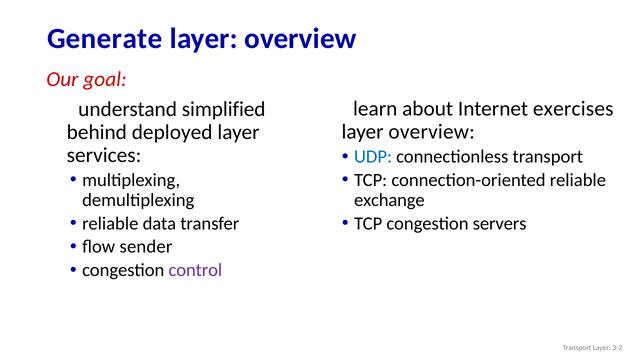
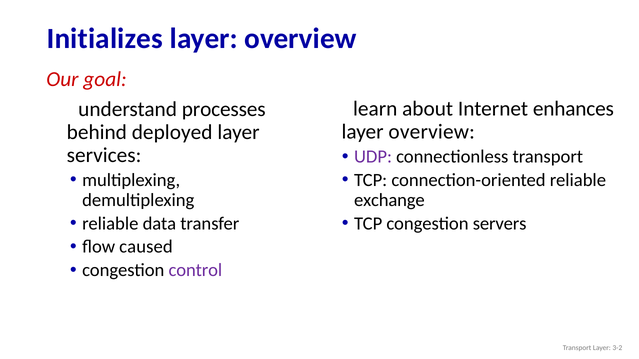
Generate: Generate -> Initializes
exercises: exercises -> enhances
simplified: simplified -> processes
UDP colour: blue -> purple
sender: sender -> caused
